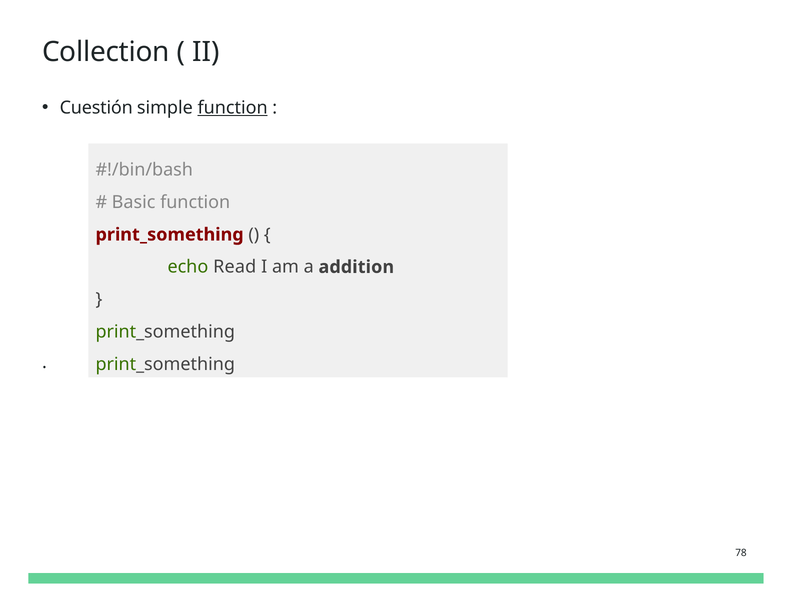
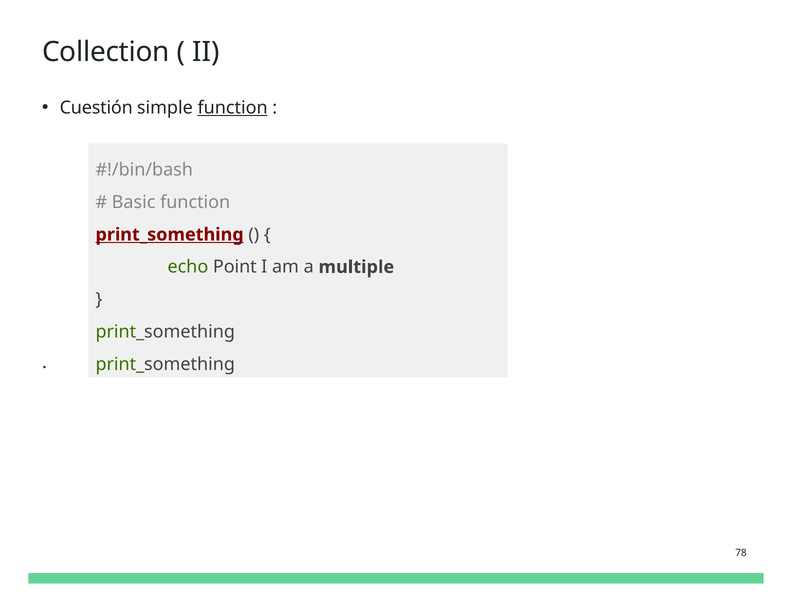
print_something at (170, 235) underline: none -> present
Read: Read -> Point
addition: addition -> multiple
